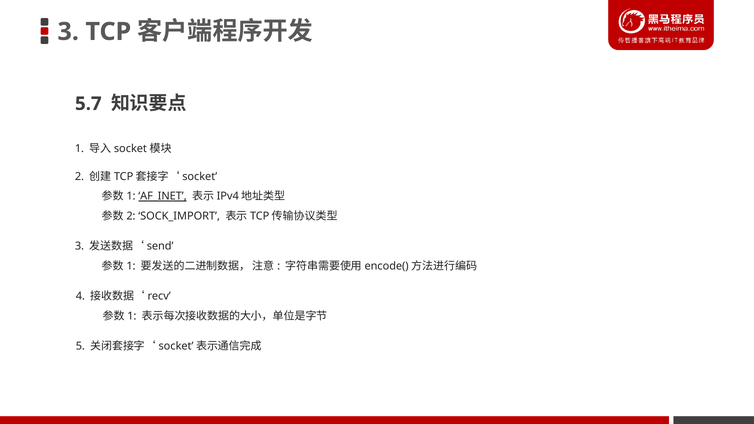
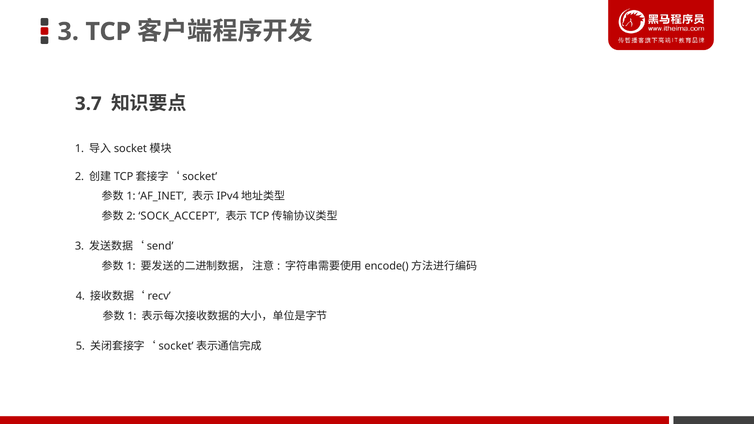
5.7: 5.7 -> 3.7
AF_INET underline: present -> none
SOCK_IMPORT: SOCK_IMPORT -> SOCK_ACCEPT
